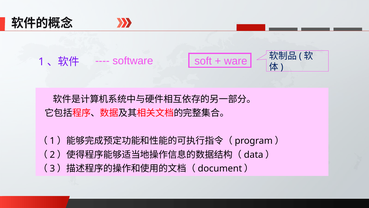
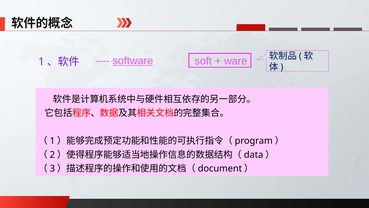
software underline: none -> present
